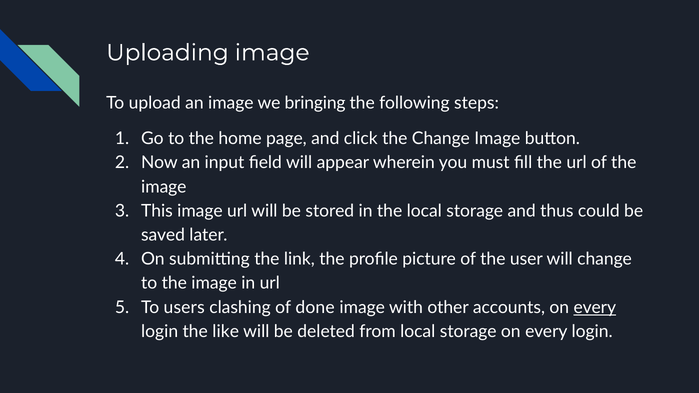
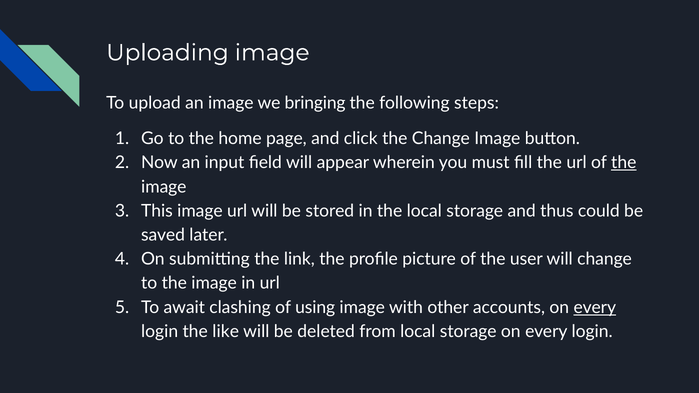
the at (624, 163) underline: none -> present
users: users -> await
done: done -> using
